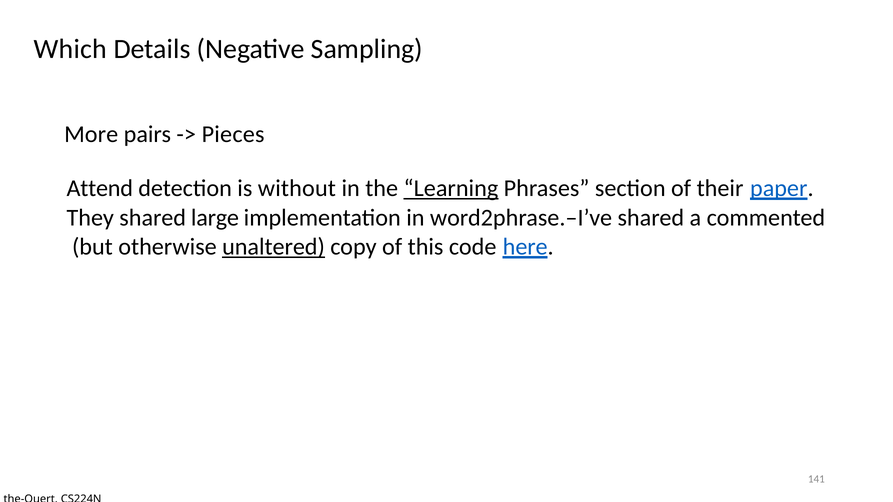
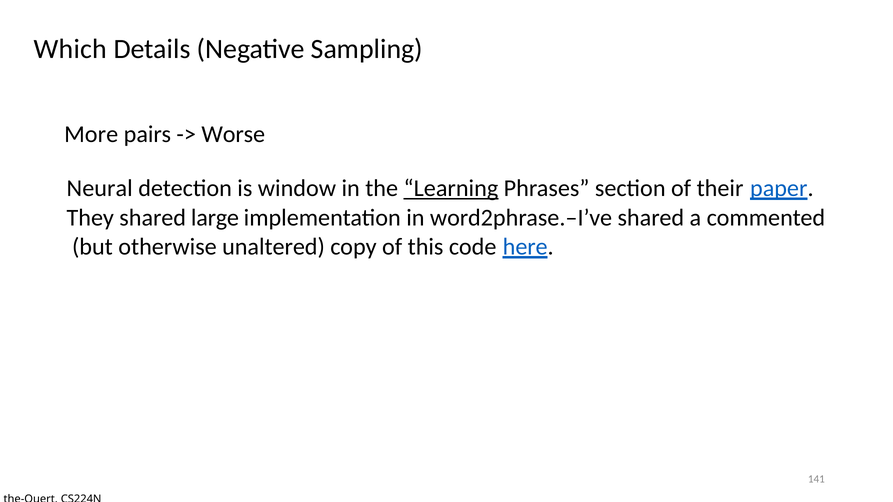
Pieces: Pieces -> Worse
Attend: Attend -> Neural
without: without -> window
unaltered underline: present -> none
